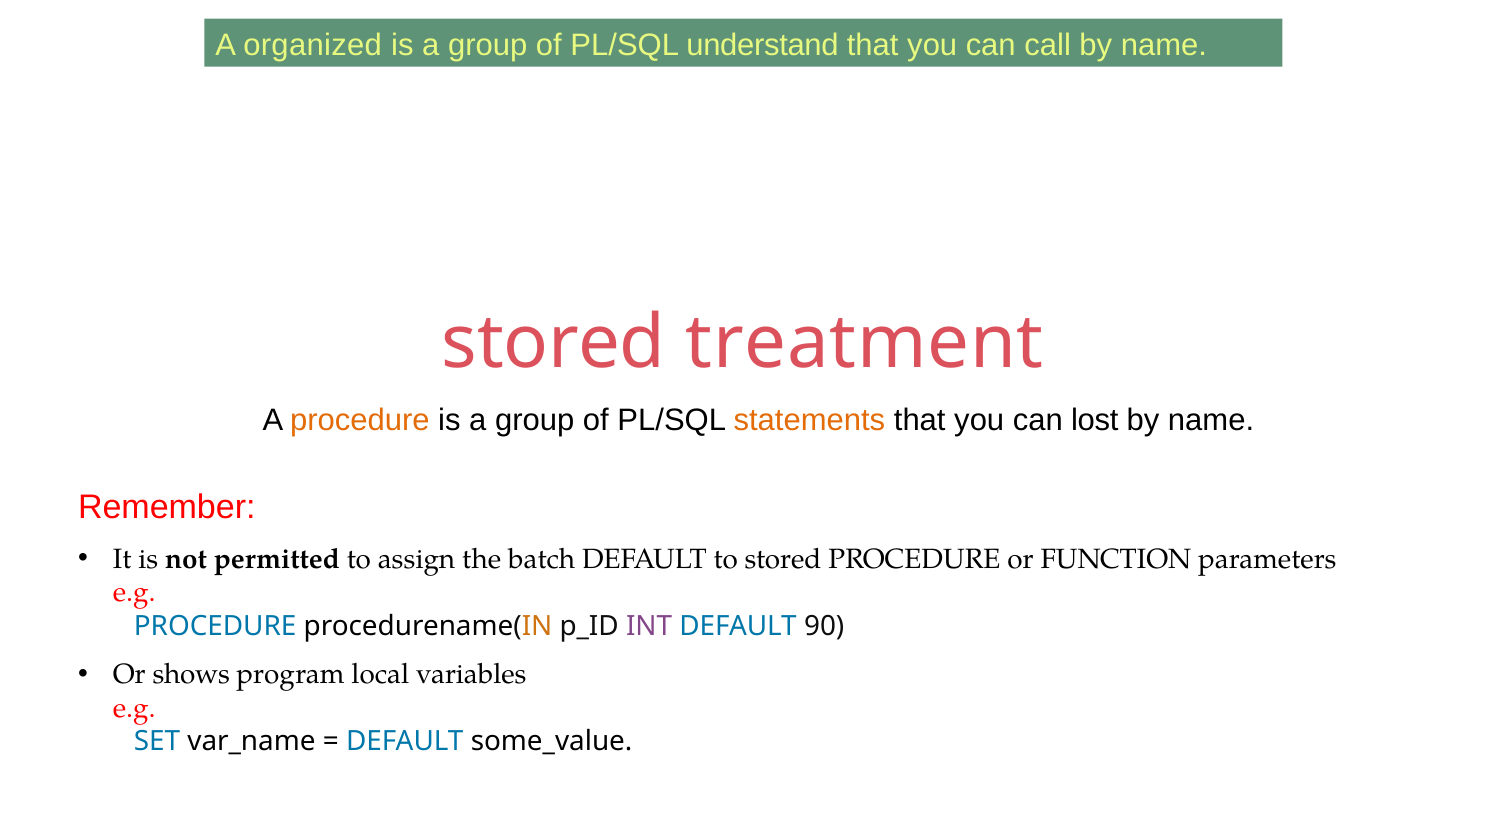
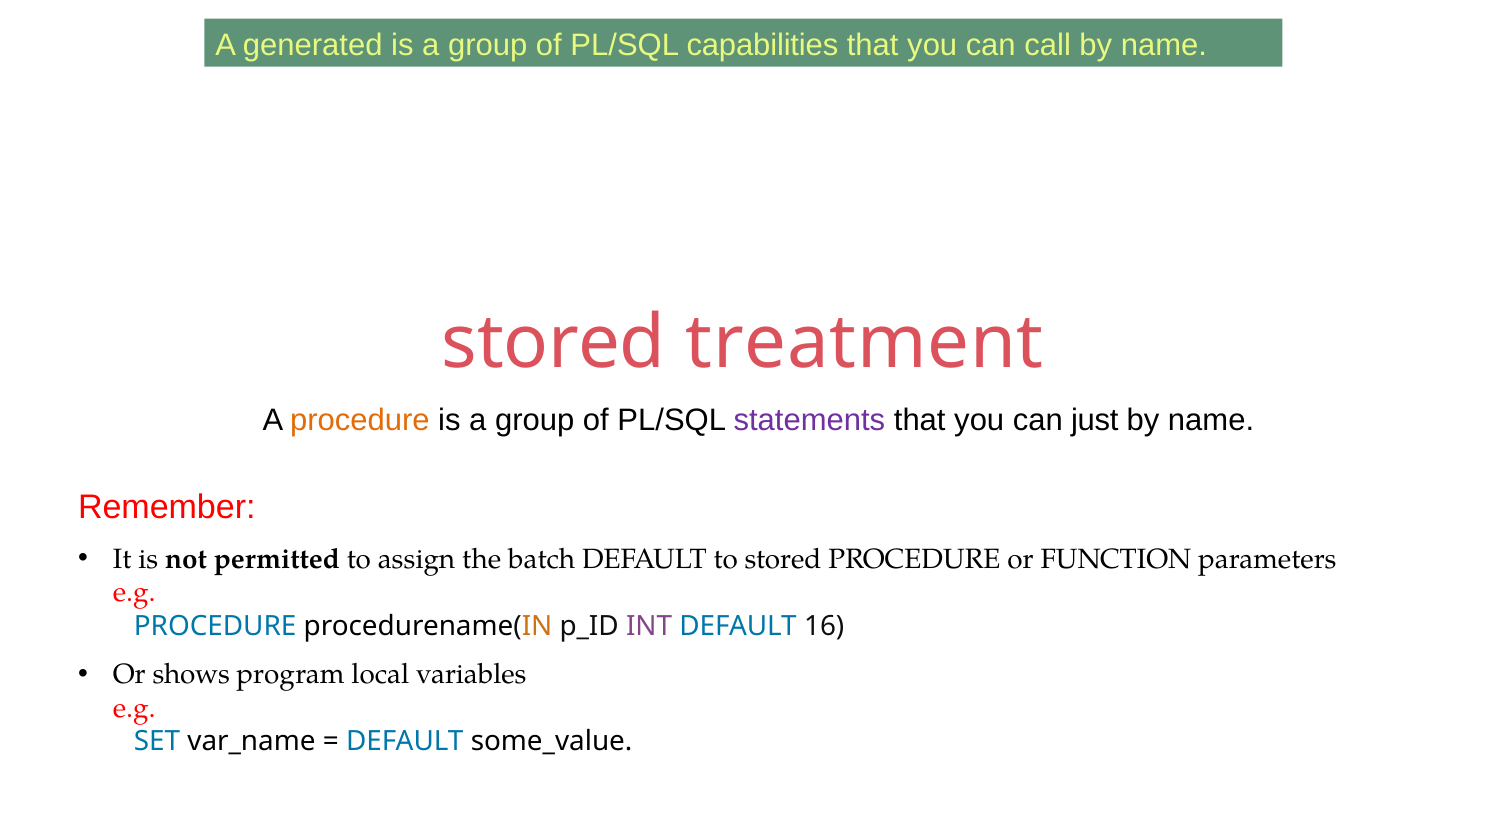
organized: organized -> generated
understand: understand -> capabilities
statements colour: orange -> purple
lost: lost -> just
90: 90 -> 16
